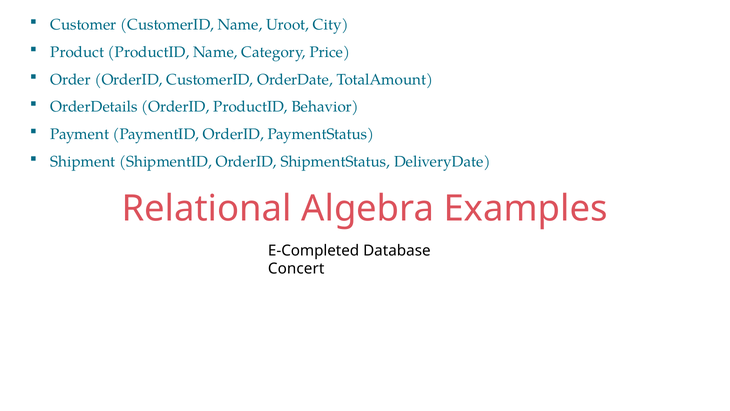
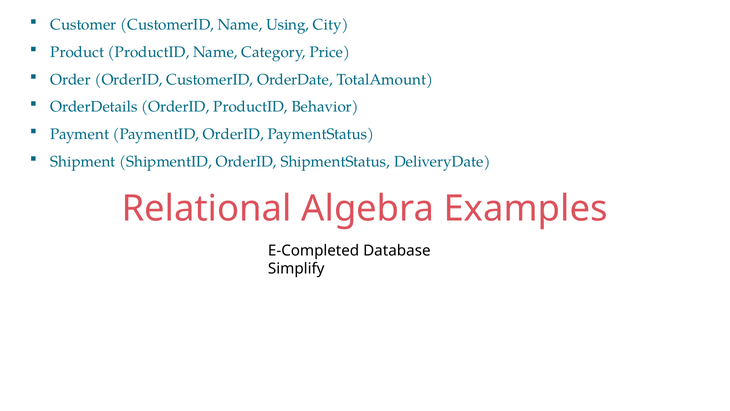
Uroot: Uroot -> Using
Concert: Concert -> Simplify
